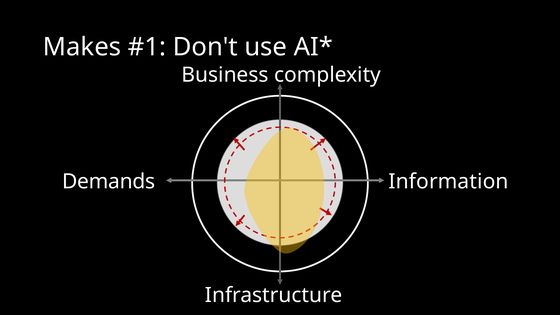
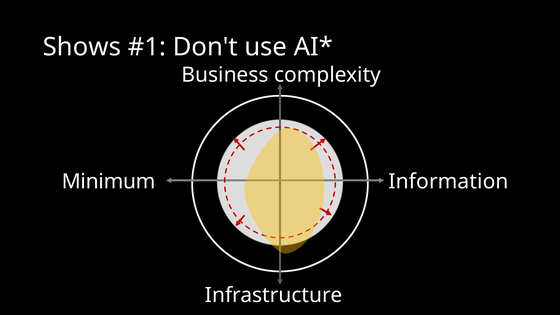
Makes: Makes -> Shows
Demands: Demands -> Minimum
